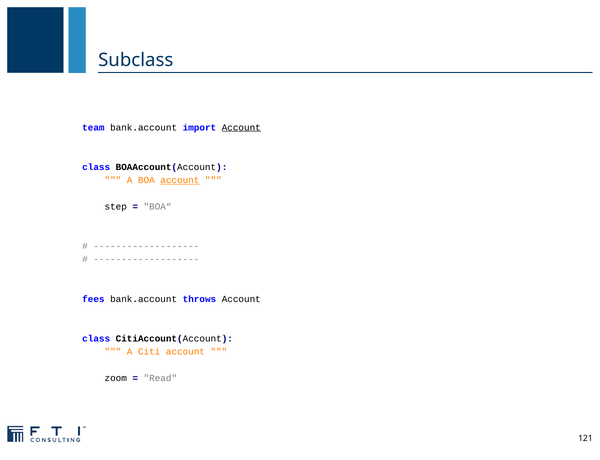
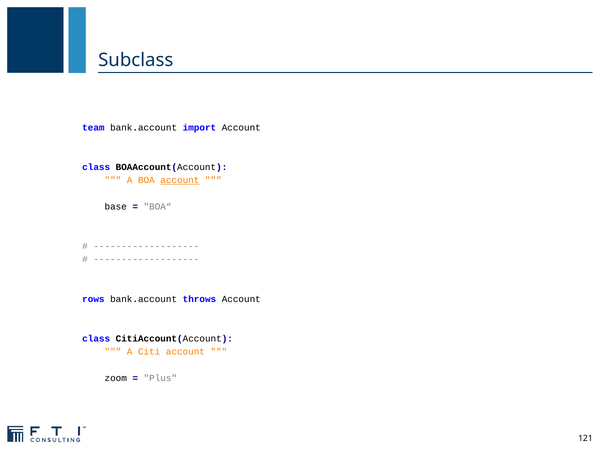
Account at (241, 128) underline: present -> none
step: step -> base
fees: fees -> rows
Read: Read -> Plus
